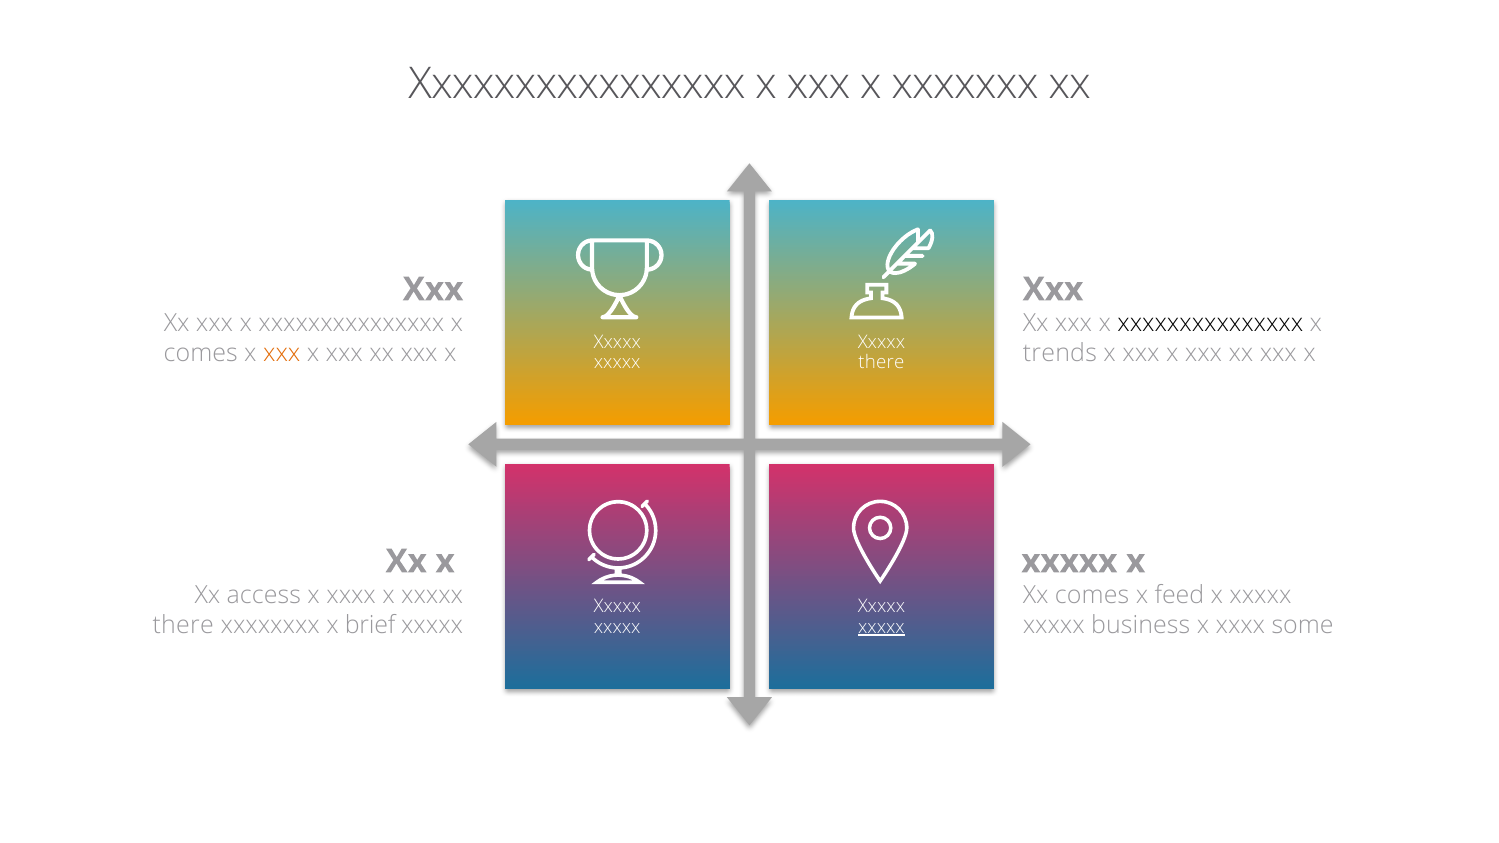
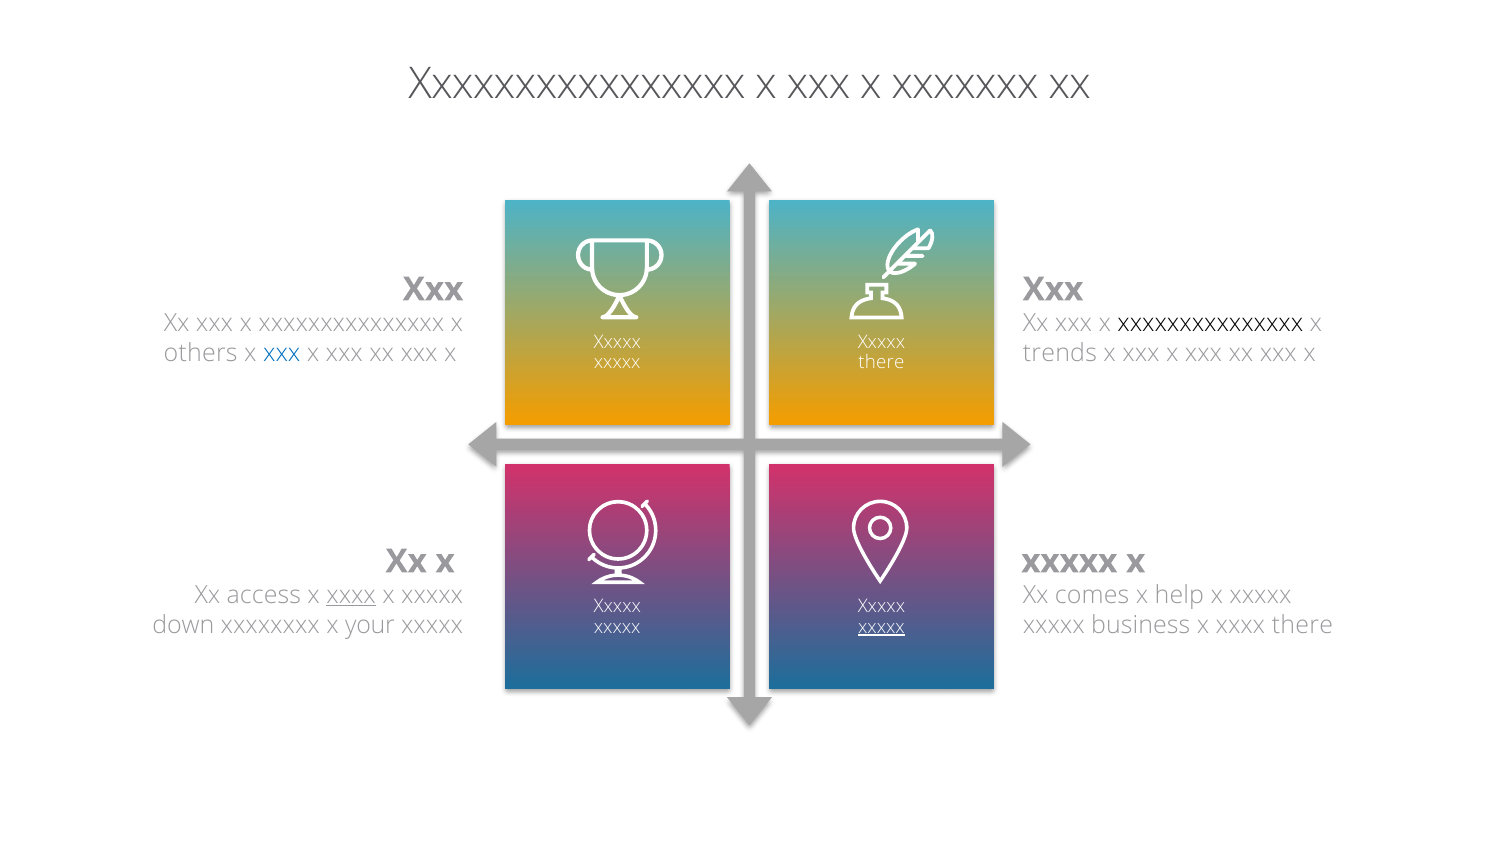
comes at (201, 353): comes -> others
xxx at (282, 353) colour: orange -> blue
xxxx at (351, 595) underline: none -> present
feed: feed -> help
there at (183, 625): there -> down
brief: brief -> your
xxxx some: some -> there
